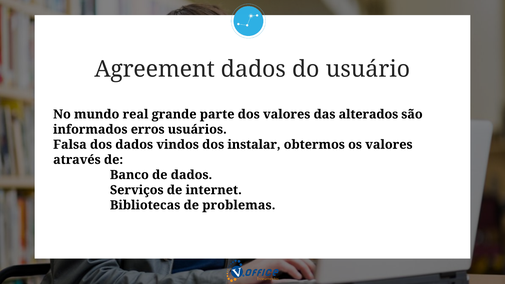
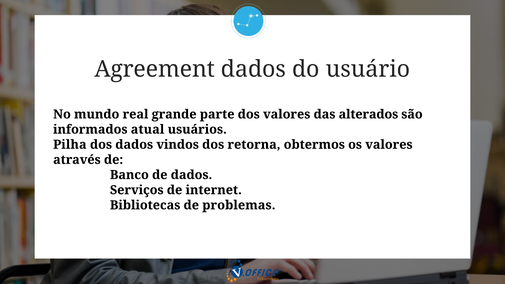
erros: erros -> atual
Falsa: Falsa -> Pilha
instalar: instalar -> retorna
